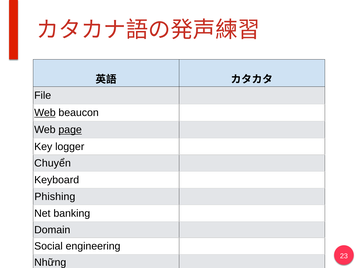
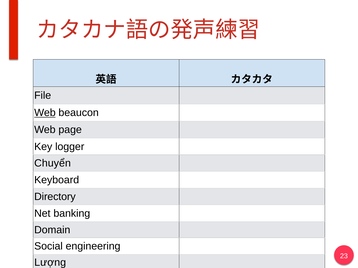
page underline: present -> none
Phishing: Phishing -> Directory
Những: Những -> Lượng
